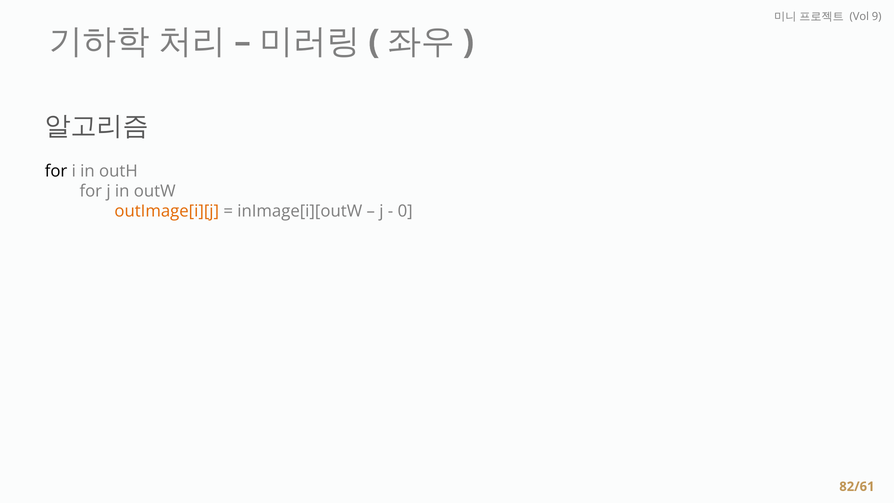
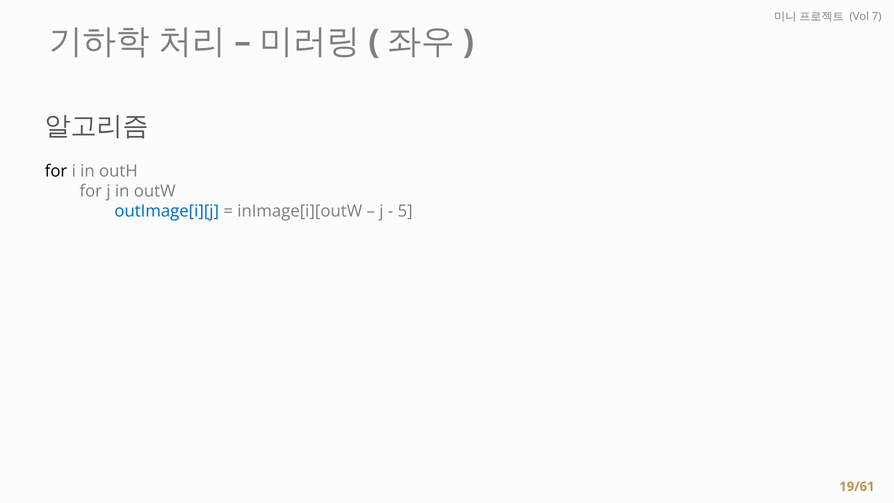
9: 9 -> 7
outImage[i][j colour: orange -> blue
0: 0 -> 5
82/61: 82/61 -> 19/61
